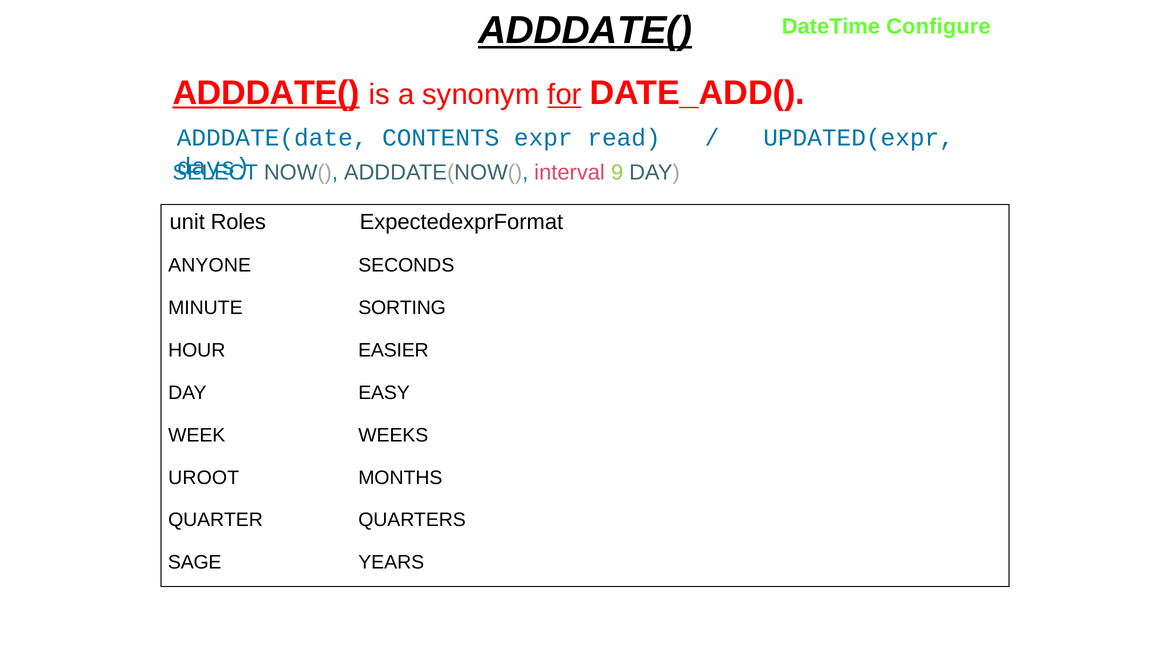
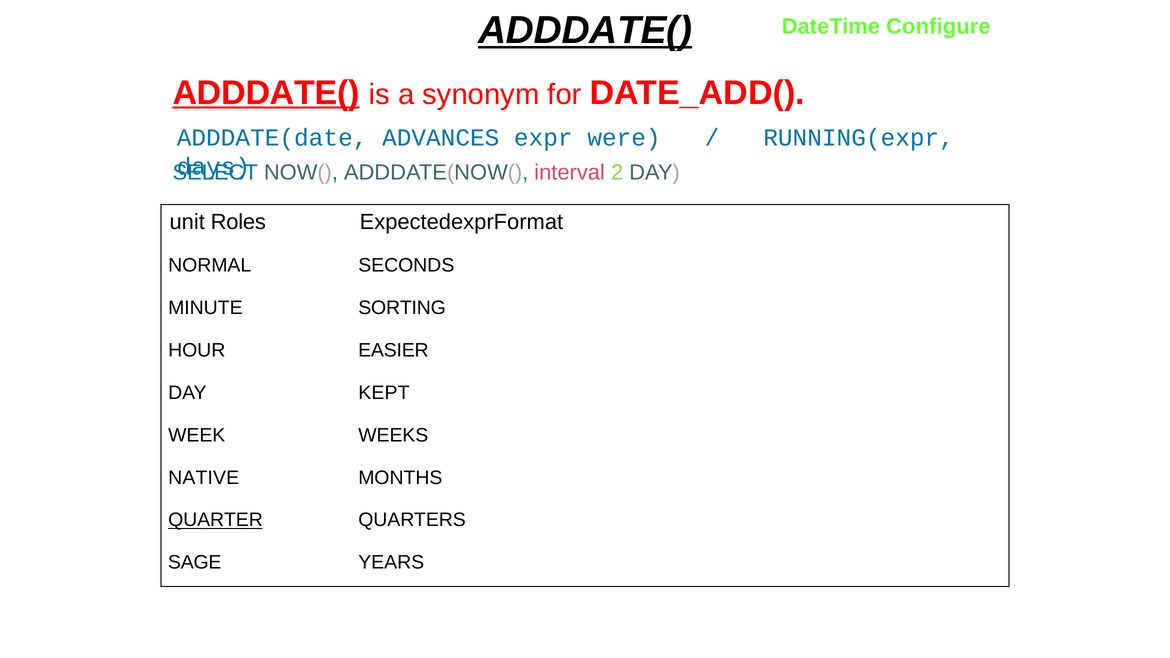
for underline: present -> none
CONTENTS: CONTENTS -> ADVANCES
read: read -> were
UPDATED(expr: UPDATED(expr -> RUNNING(expr
9: 9 -> 2
ANYONE: ANYONE -> NORMAL
EASY: EASY -> KEPT
UROOT: UROOT -> NATIVE
QUARTER underline: none -> present
